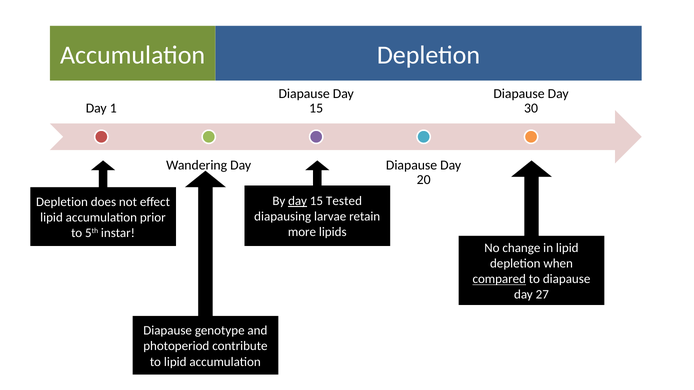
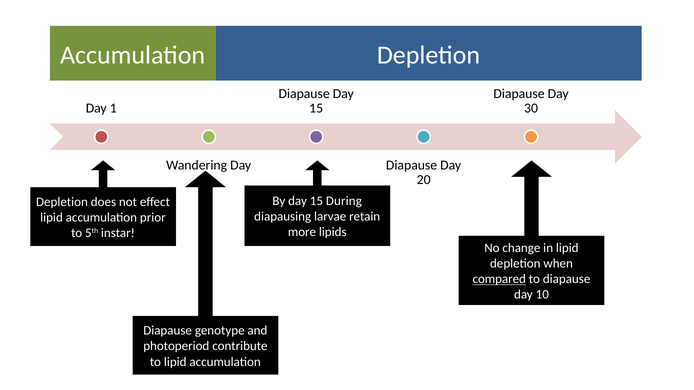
day at (298, 201) underline: present -> none
Tested: Tested -> During
27: 27 -> 10
